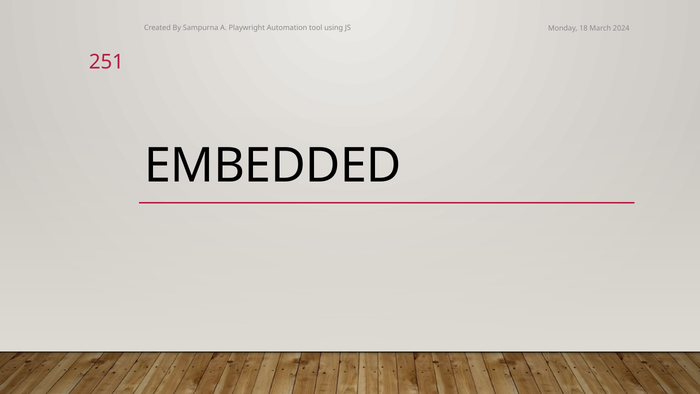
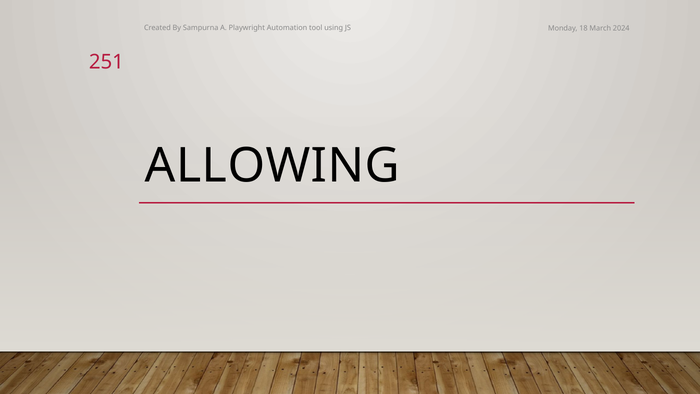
EMBEDDED: EMBEDDED -> ALLOWING
